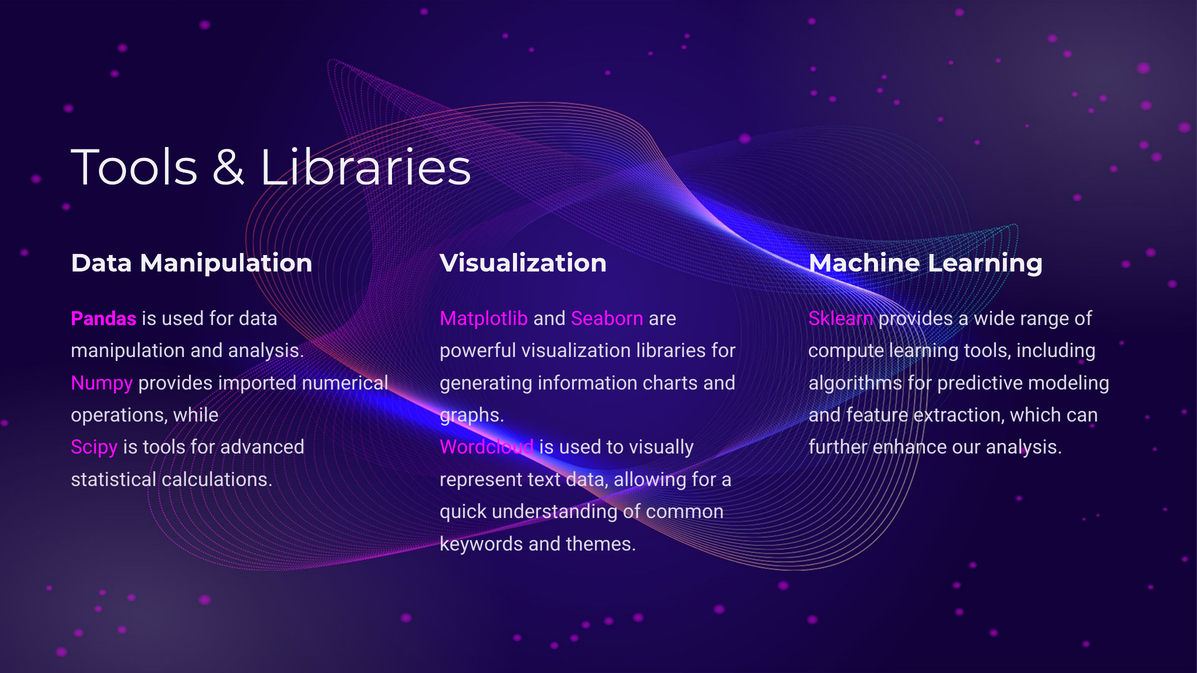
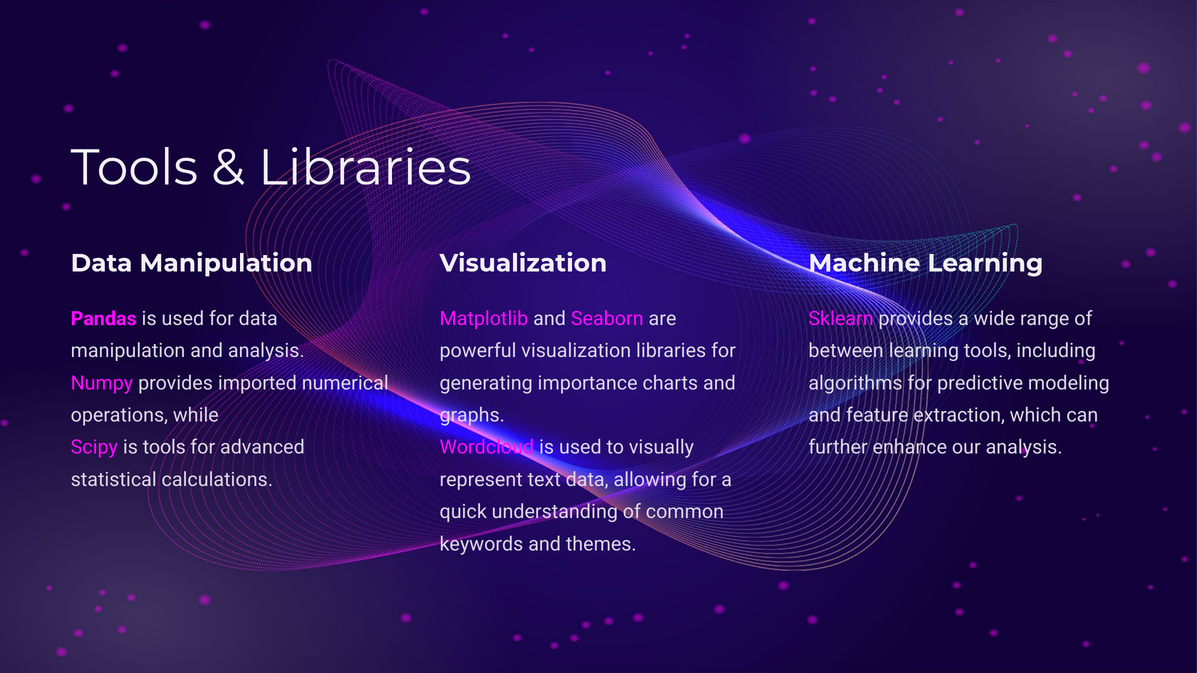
compute: compute -> between
information: information -> importance
